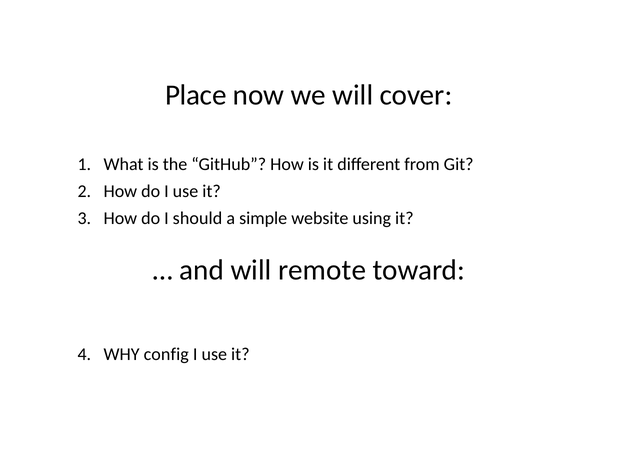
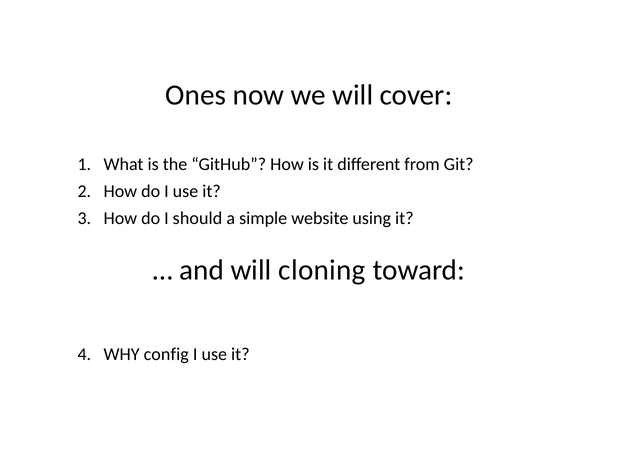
Place: Place -> Ones
remote: remote -> cloning
